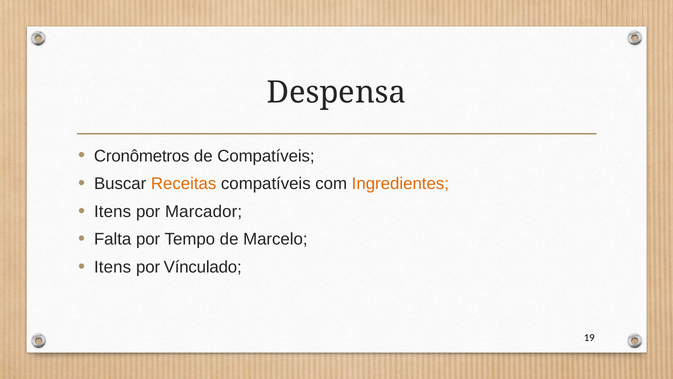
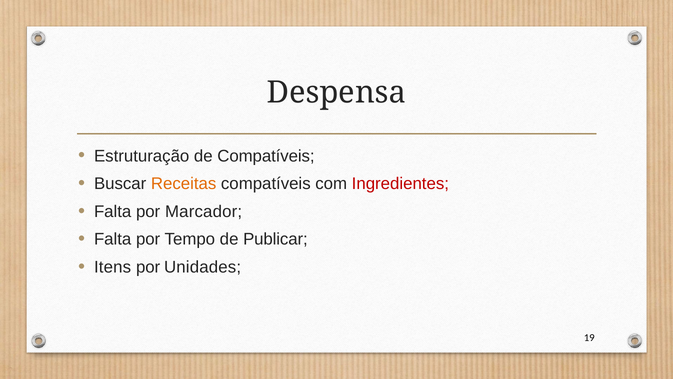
Cronômetros: Cronômetros -> Estruturação
Ingredientes colour: orange -> red
Itens at (113, 211): Itens -> Falta
Marcelo: Marcelo -> Publicar
Vínculado: Vínculado -> Unidades
